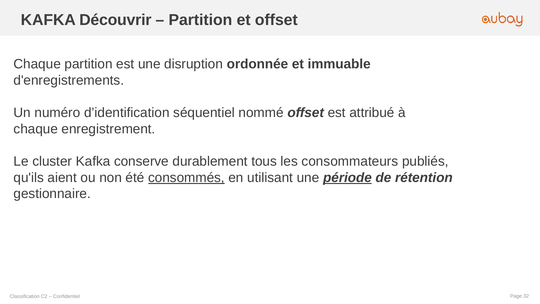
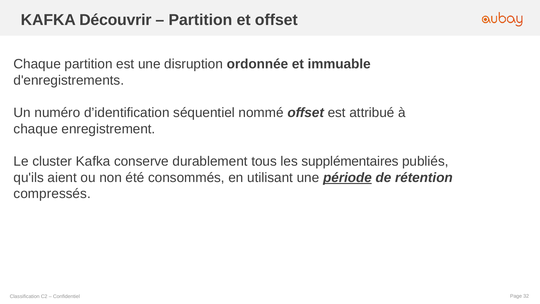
consommateurs: consommateurs -> supplémentaires
consommés underline: present -> none
gestionnaire: gestionnaire -> compressés
